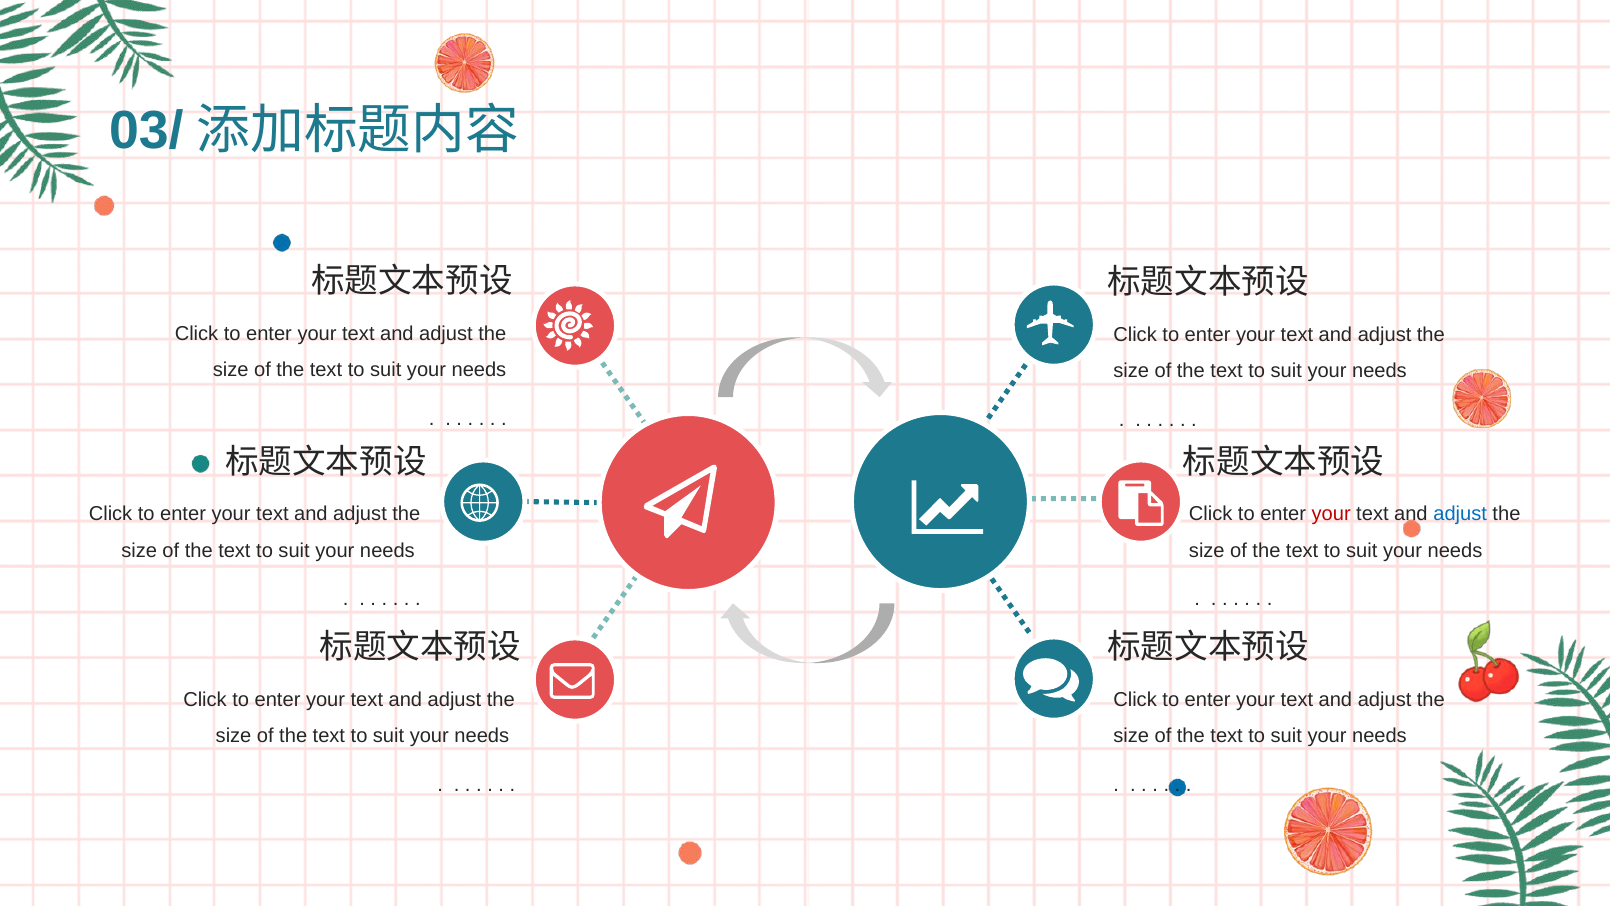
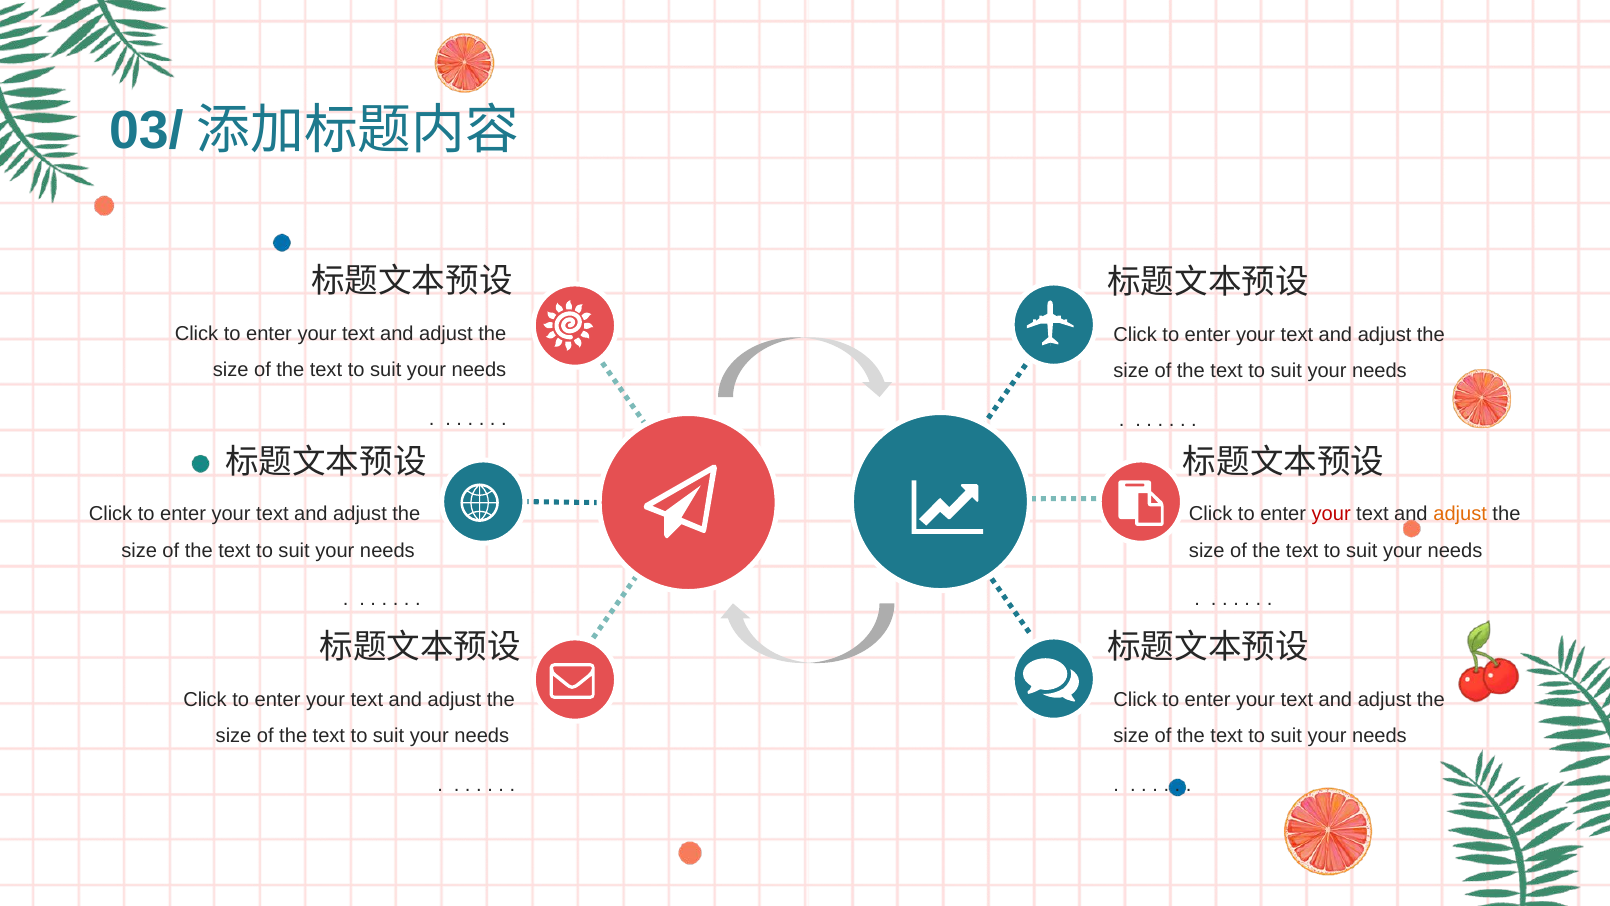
adjust at (1460, 514) colour: blue -> orange
